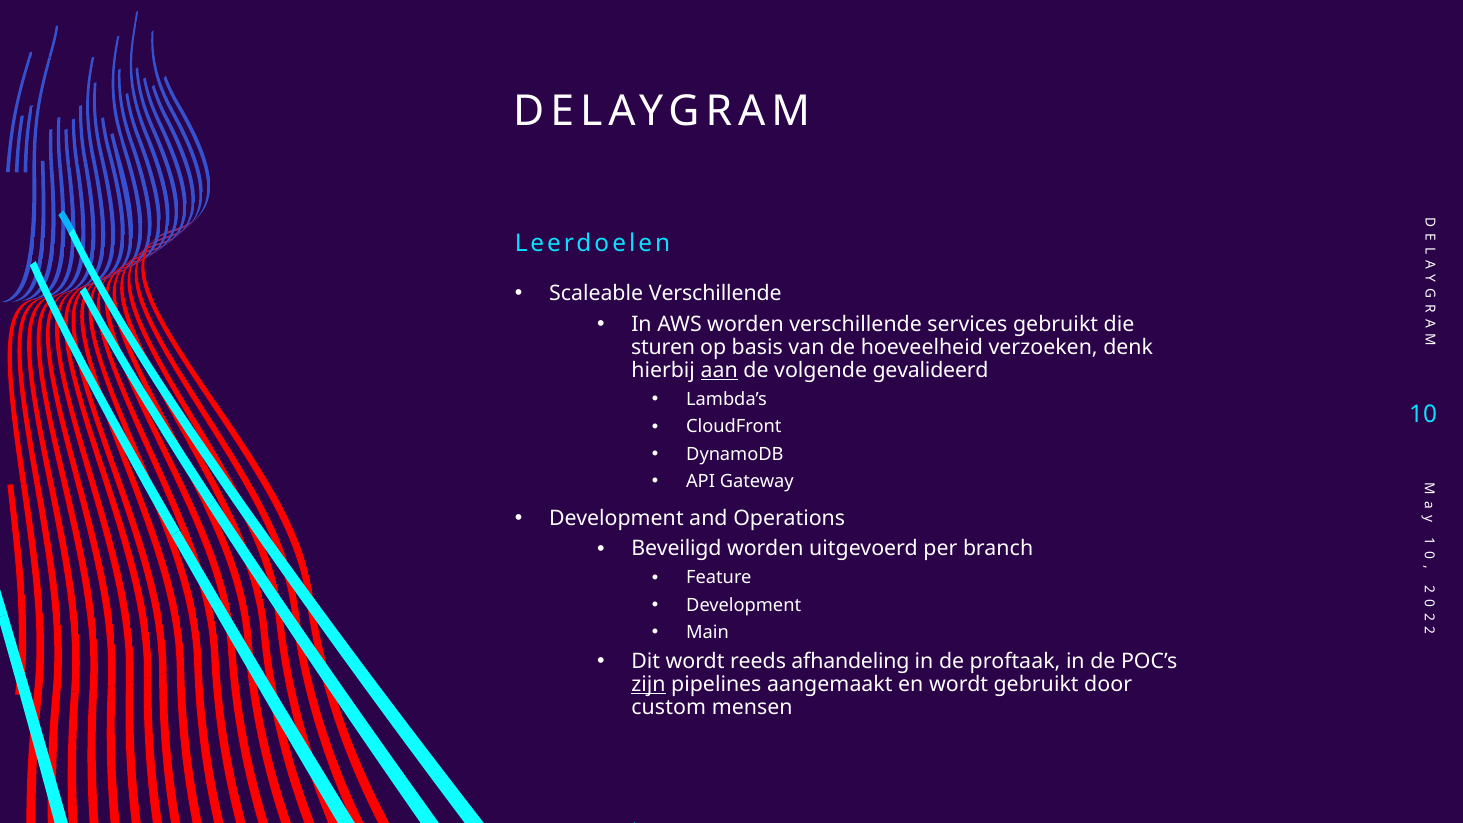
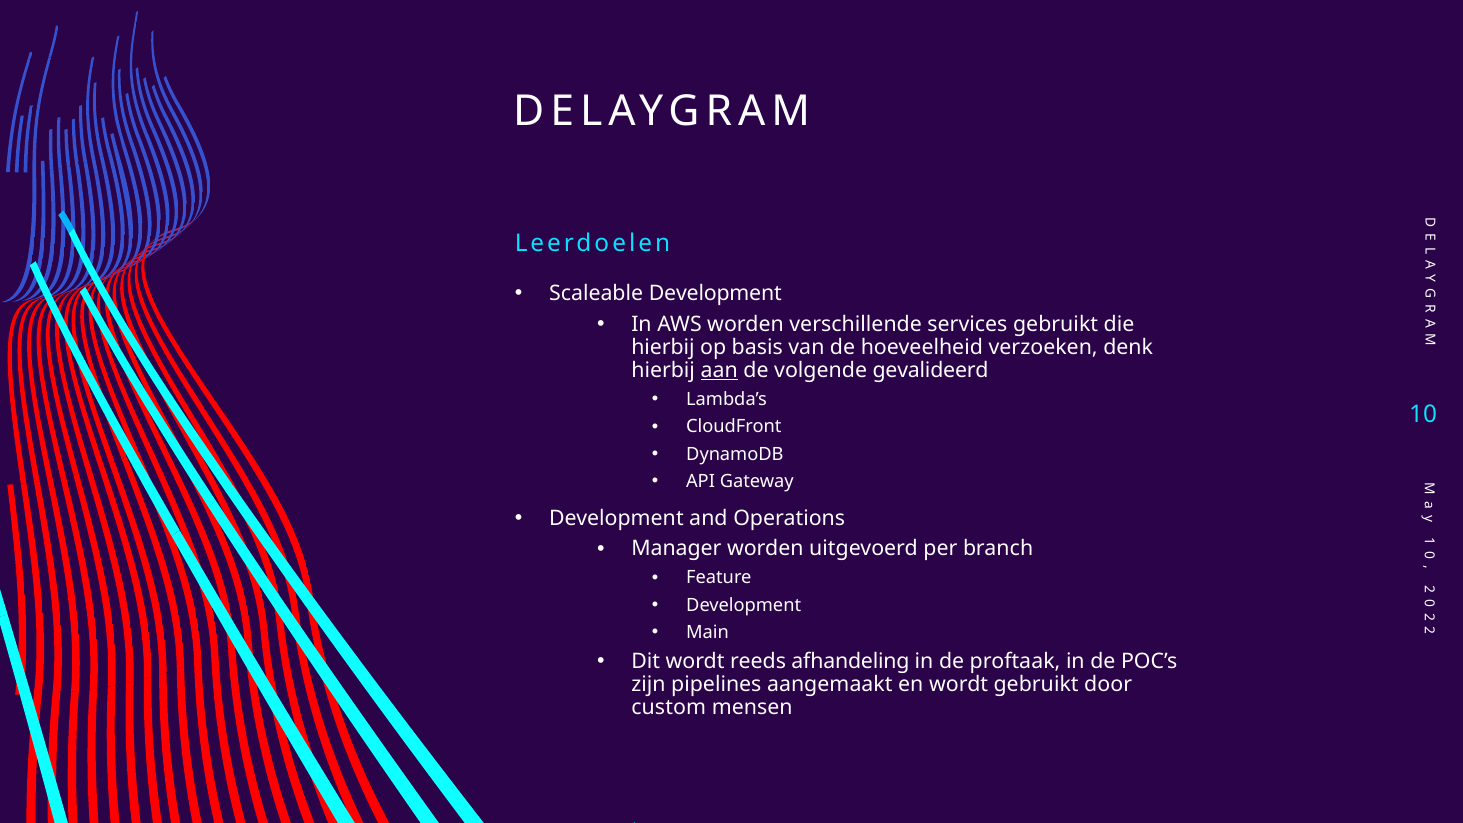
Scaleable Verschillende: Verschillende -> Development
sturen at (663, 347): sturen -> hierbij
Beveiligd: Beveiligd -> Manager
zijn underline: present -> none
